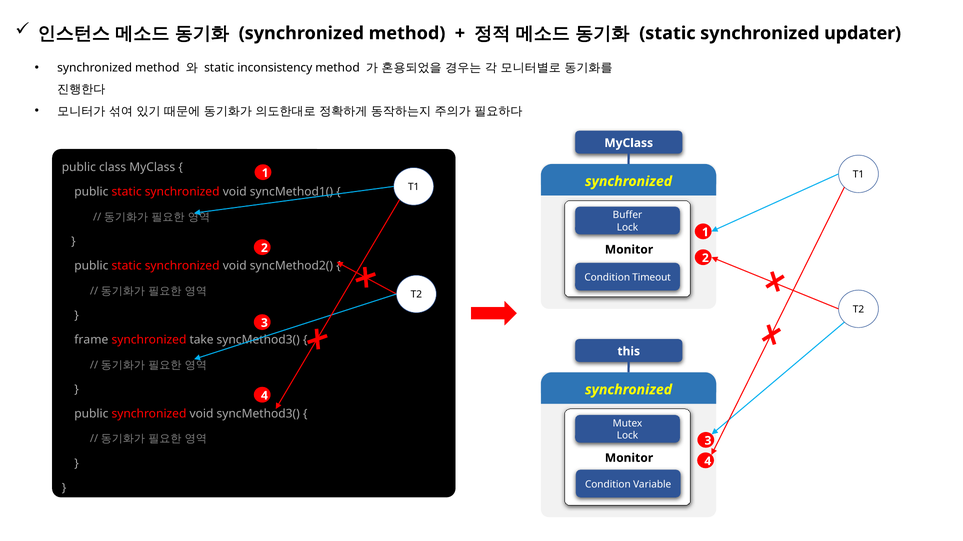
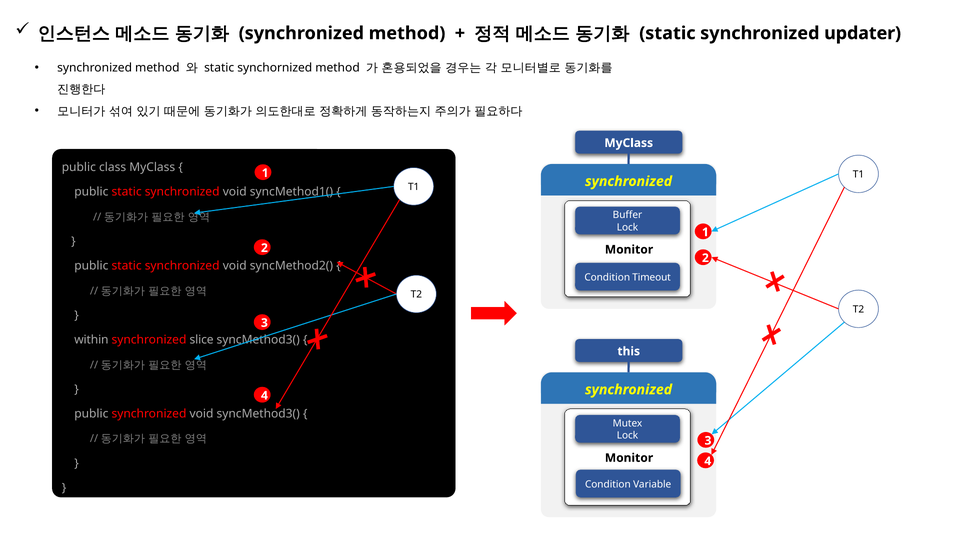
inconsistency: inconsistency -> synchornized
frame: frame -> within
take: take -> slice
